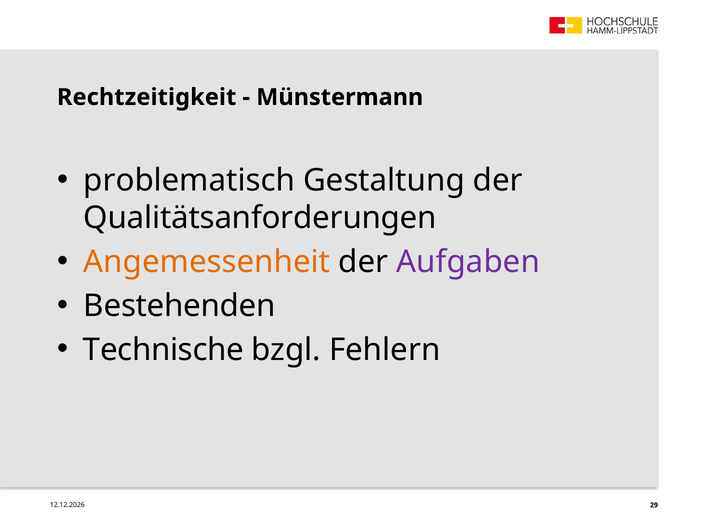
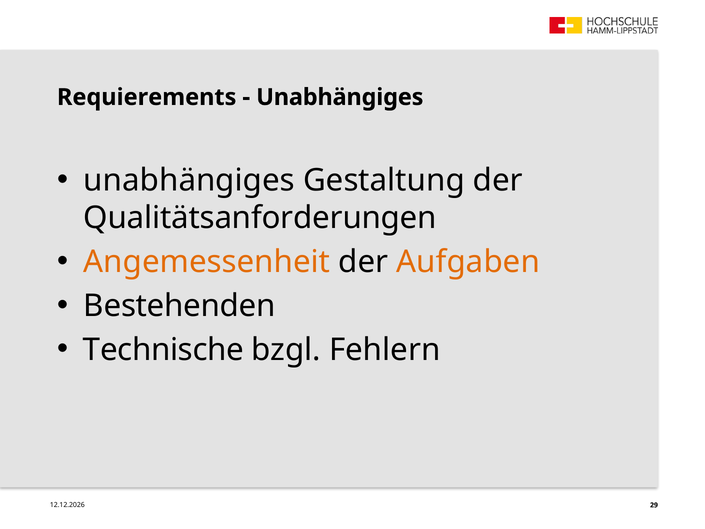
Rechtzeitigkeit: Rechtzeitigkeit -> Requierements
Münstermann at (340, 97): Münstermann -> Unabhängiges
problematisch at (189, 180): problematisch -> unabhängiges
Aufgaben colour: purple -> orange
